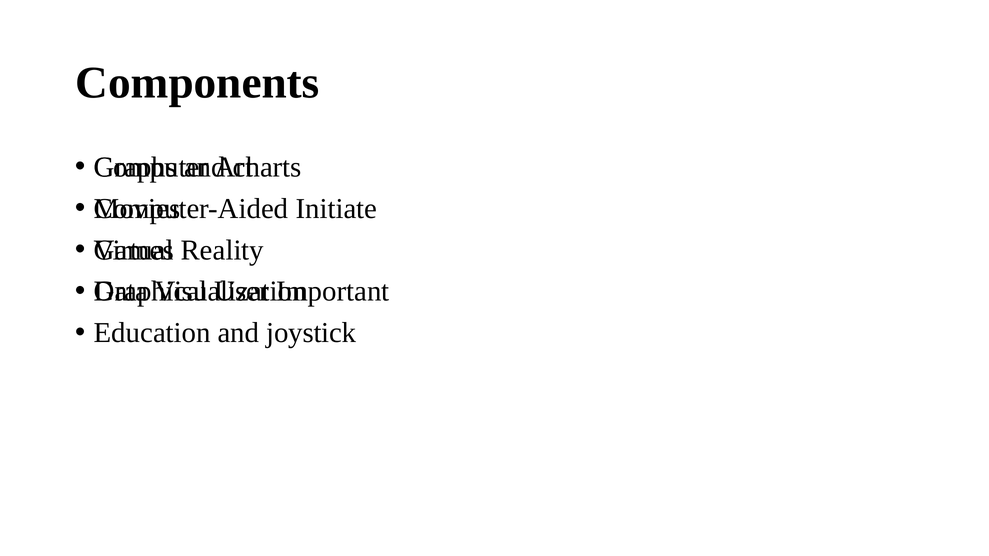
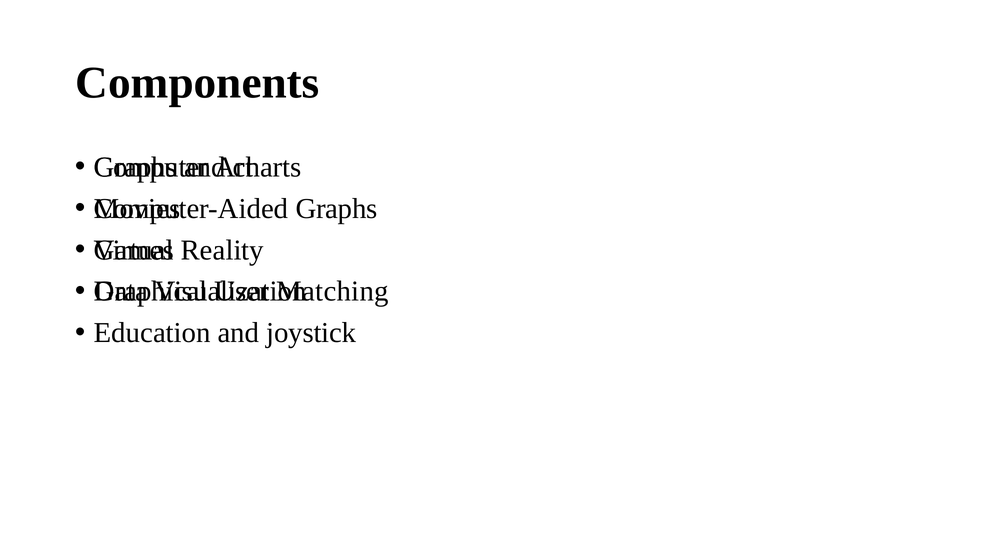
Initiate at (336, 209): Initiate -> Graphs
Important: Important -> Matching
